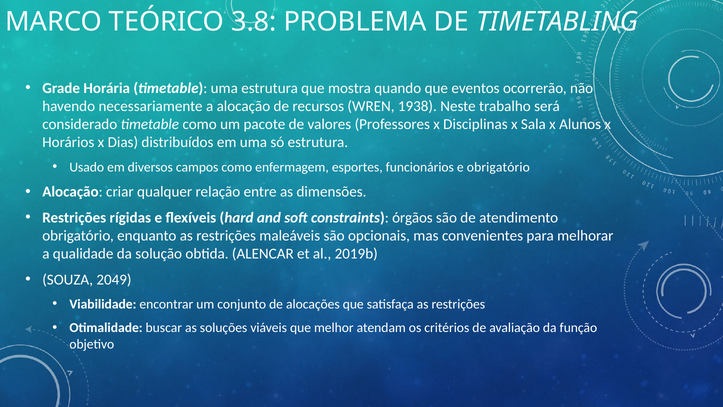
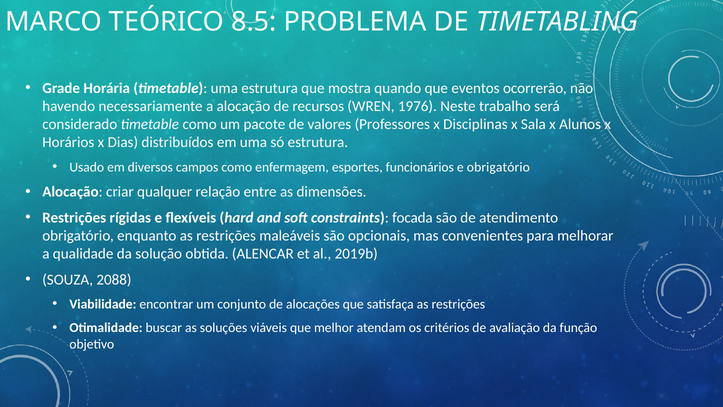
3.8: 3.8 -> 8.5
1938: 1938 -> 1976
órgãos: órgãos -> focada
2049: 2049 -> 2088
